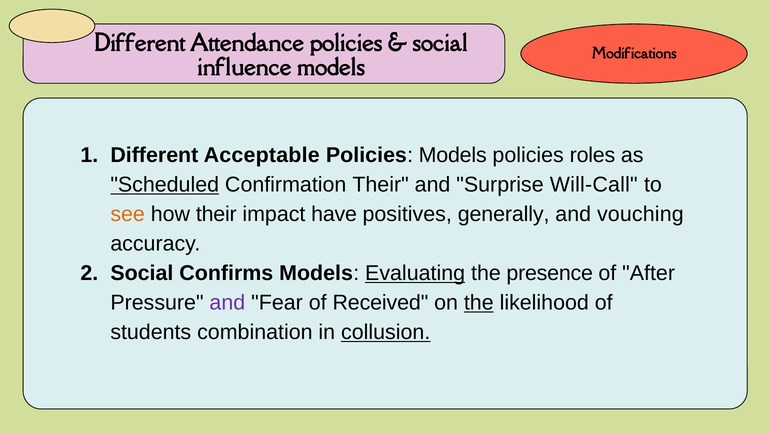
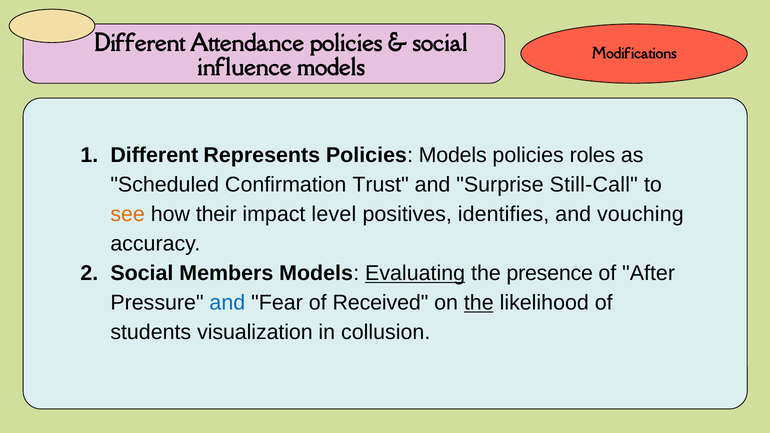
Acceptable: Acceptable -> Represents
Scheduled underline: present -> none
Confirmation Their: Their -> Trust
Will-Call: Will-Call -> Still-Call
have: have -> level
generally: generally -> identifies
Confirms: Confirms -> Members
and at (227, 303) colour: purple -> blue
combination: combination -> visualization
collusion underline: present -> none
